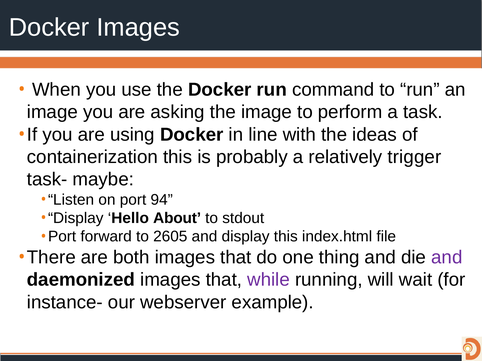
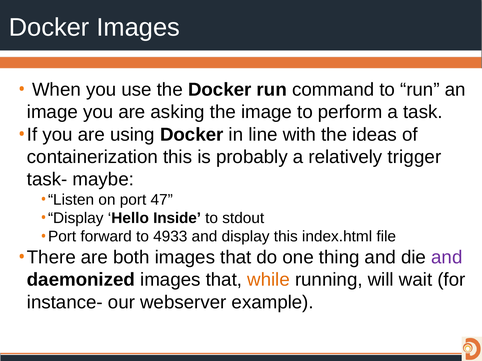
94: 94 -> 47
About: About -> Inside
2605: 2605 -> 4933
while colour: purple -> orange
